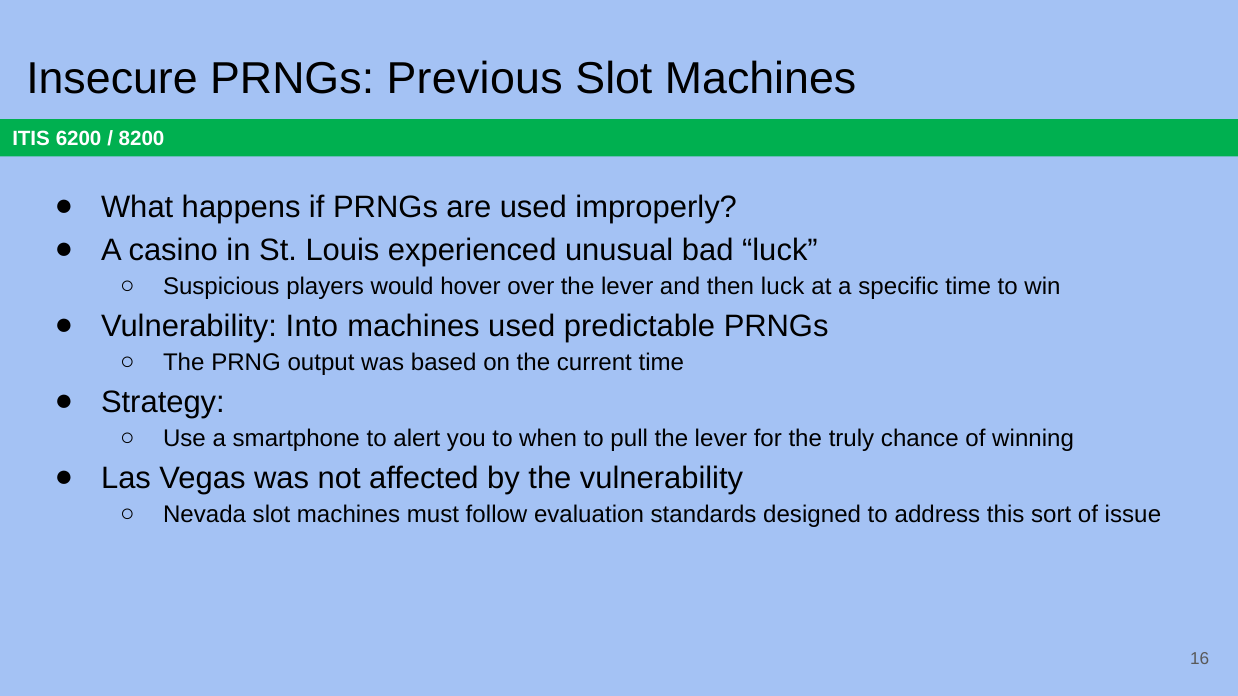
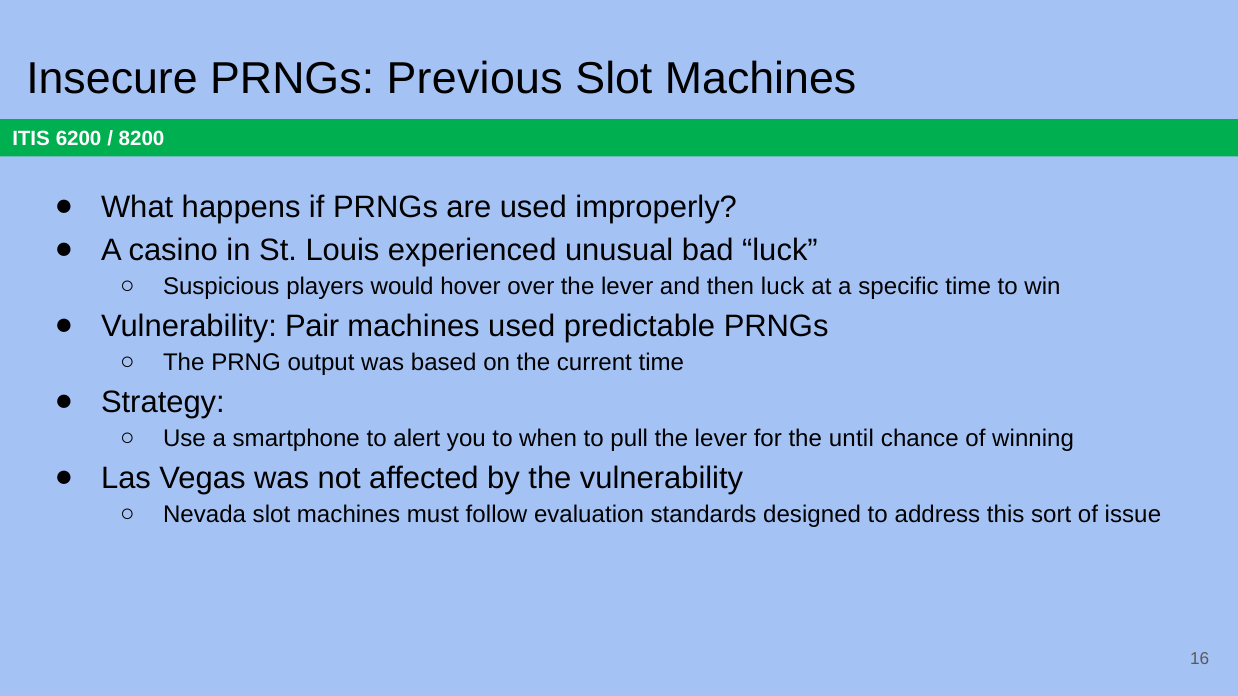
Into: Into -> Pair
truly: truly -> until
